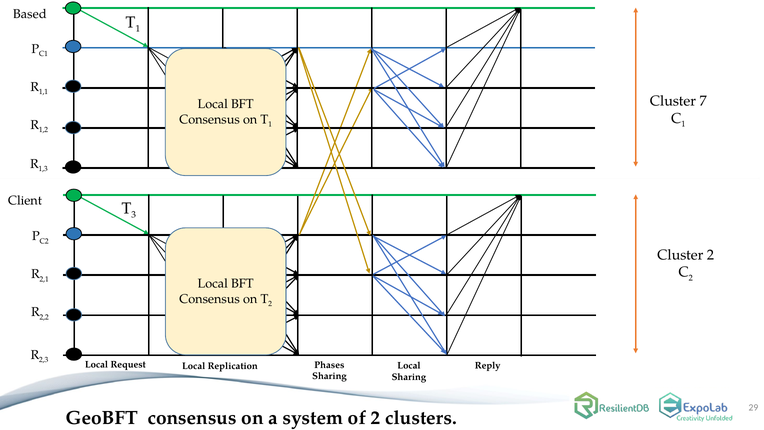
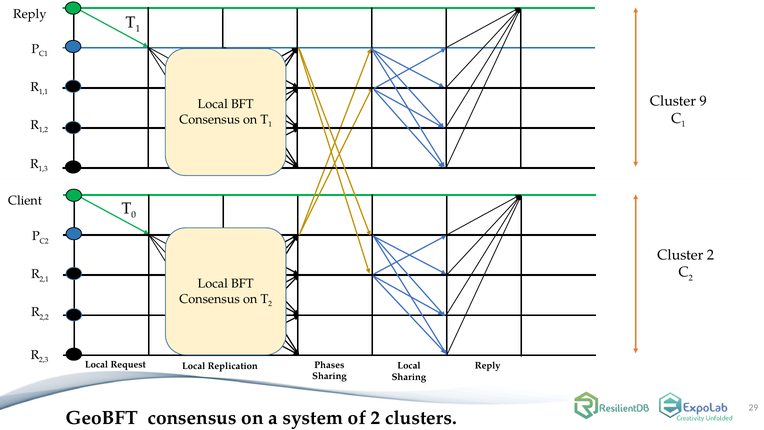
Based at (30, 14): Based -> Reply
7: 7 -> 9
3: 3 -> 0
